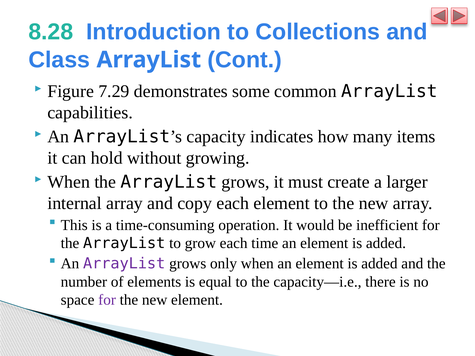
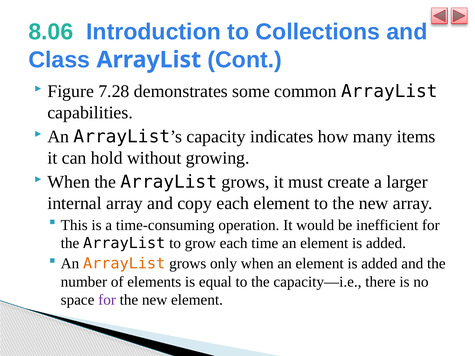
8.28: 8.28 -> 8.06
7.29: 7.29 -> 7.28
ArrayList at (124, 264) colour: purple -> orange
